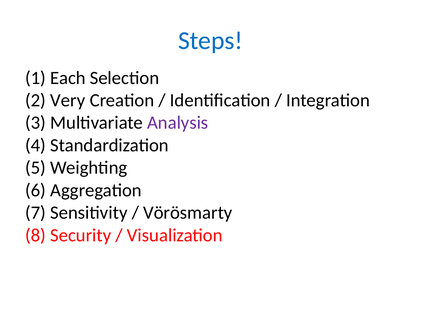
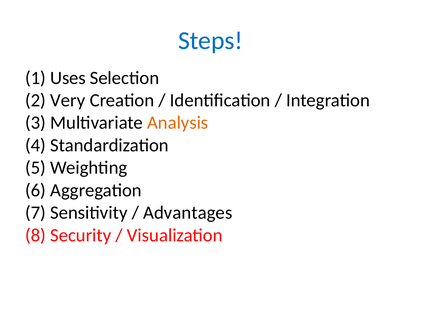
Each: Each -> Uses
Analysis colour: purple -> orange
Vörösmarty: Vörösmarty -> Advantages
